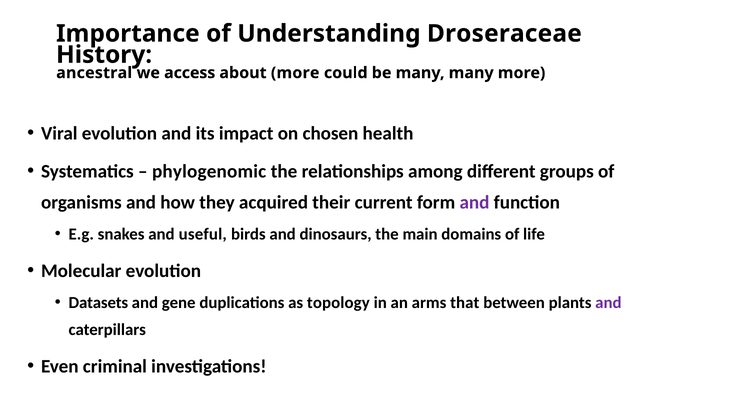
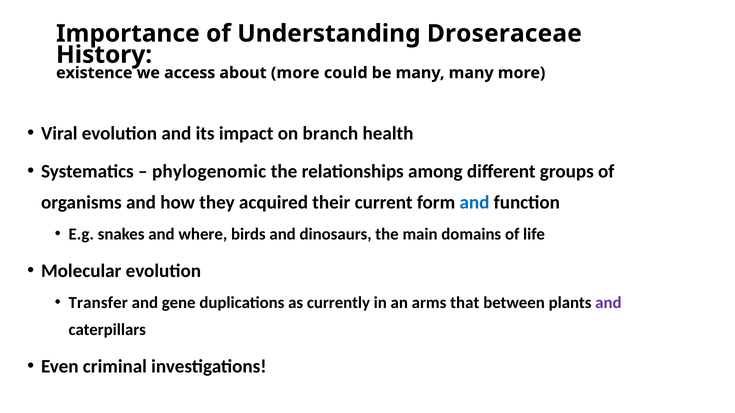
ancestral: ancestral -> existence
chosen: chosen -> branch
and at (474, 203) colour: purple -> blue
useful: useful -> where
Datasets: Datasets -> Transfer
topology: topology -> currently
